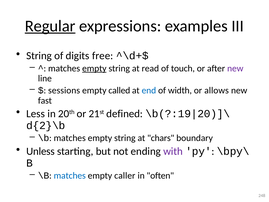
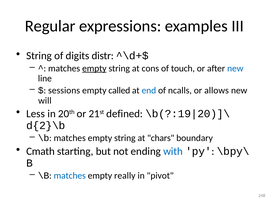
Regular underline: present -> none
free: free -> distr
read: read -> cons
new at (235, 68) colour: purple -> blue
width: width -> ncalls
fast: fast -> will
Unless: Unless -> Cmath
with colour: purple -> blue
caller: caller -> really
often: often -> pivot
